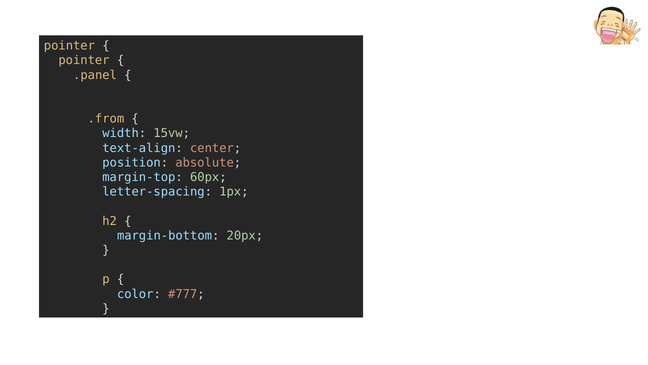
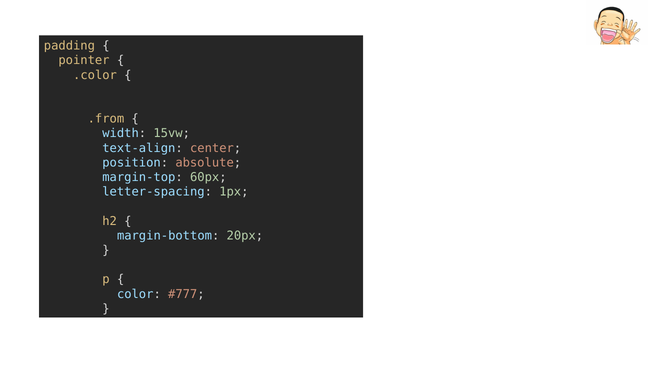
pointer at (69, 46): pointer -> padding
.panel: .panel -> .color
